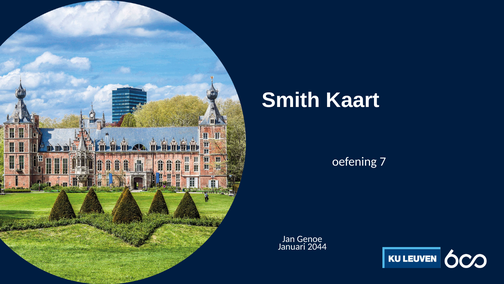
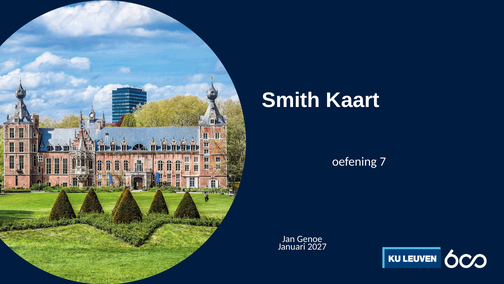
2044: 2044 -> 2027
